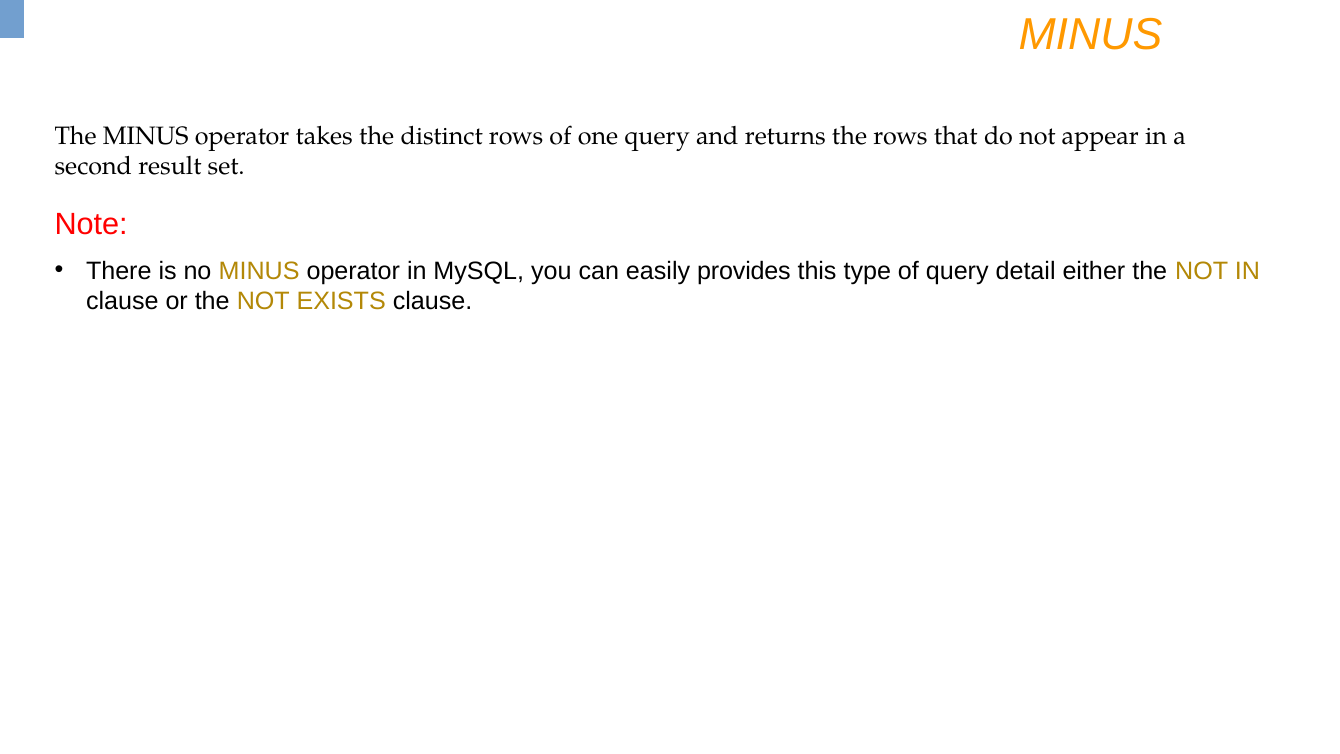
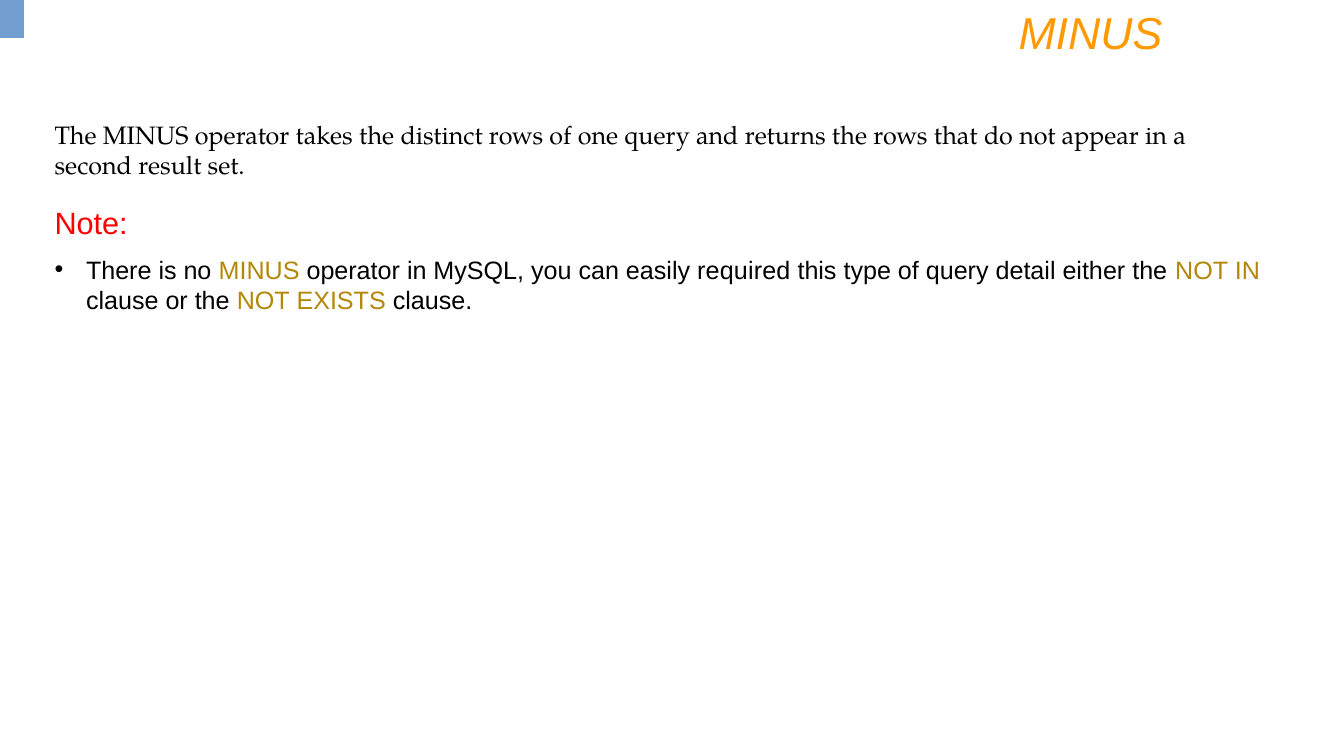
provides: provides -> required
